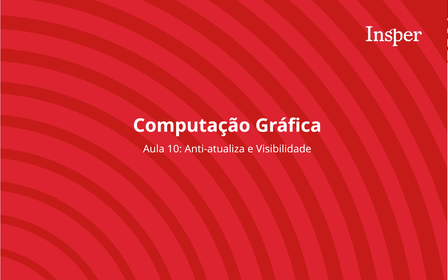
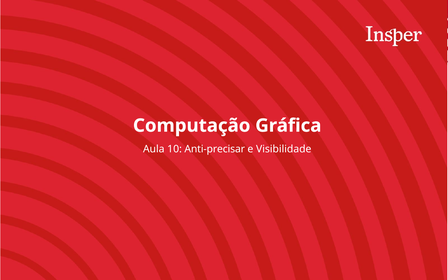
Anti-atualiza: Anti-atualiza -> Anti-precisar
